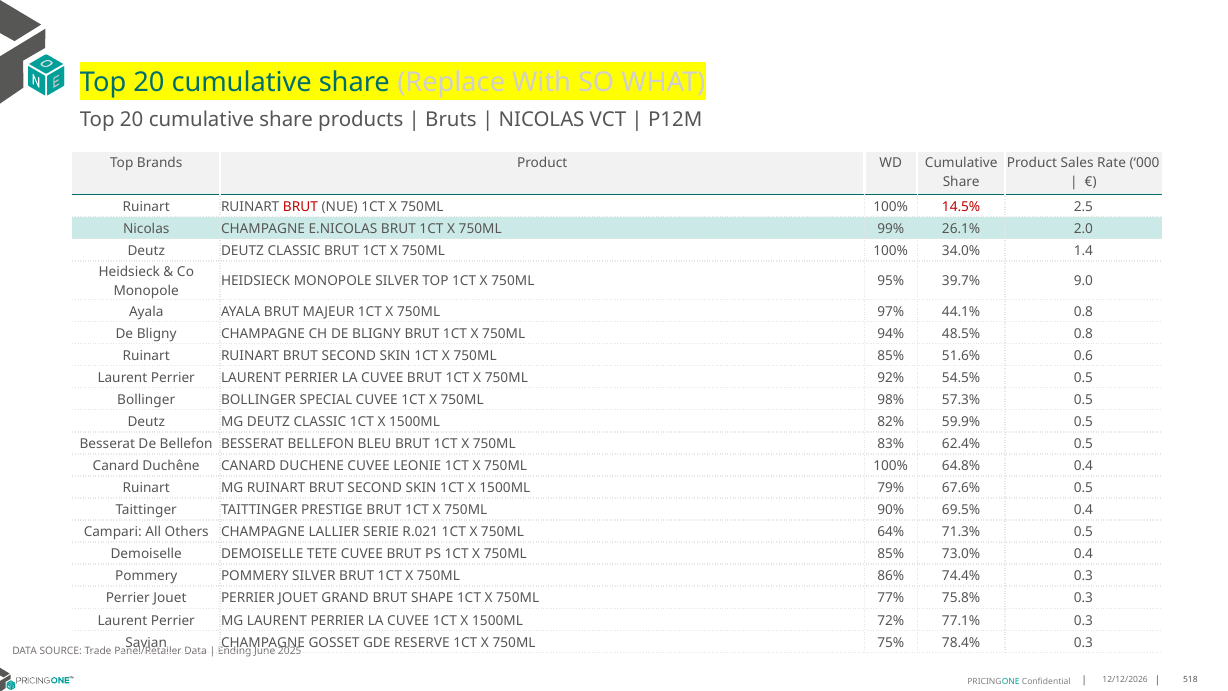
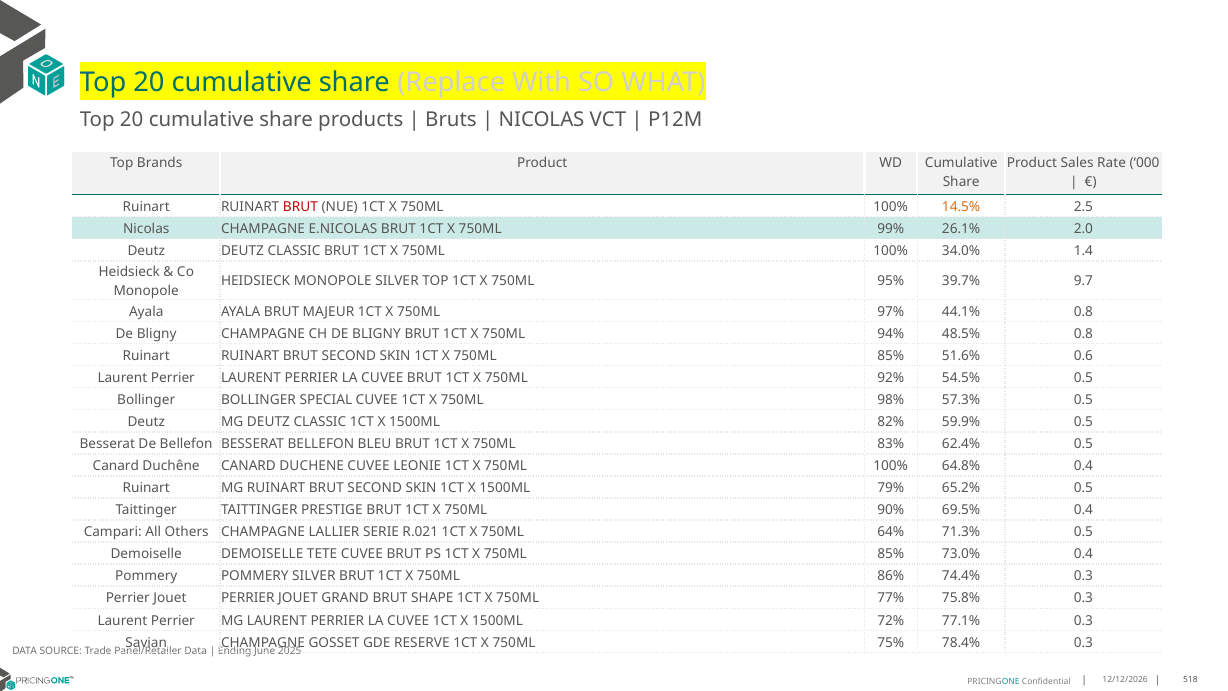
14.5% colour: red -> orange
9.0: 9.0 -> 9.7
67.6%: 67.6% -> 65.2%
